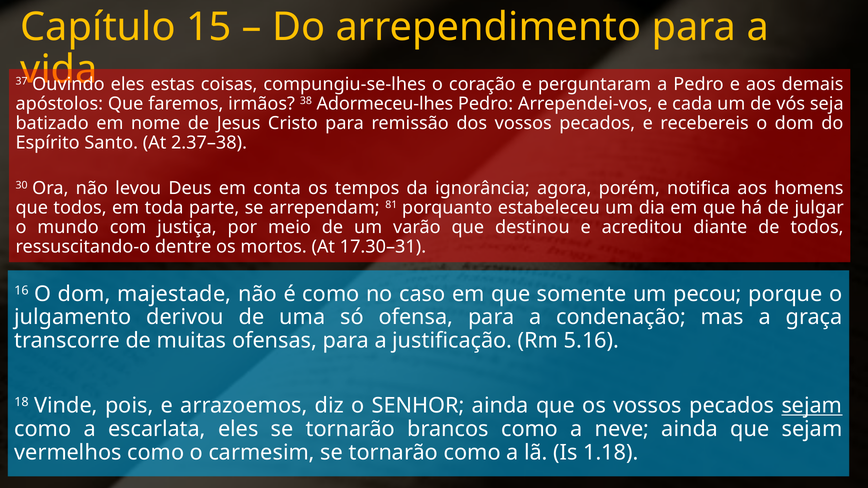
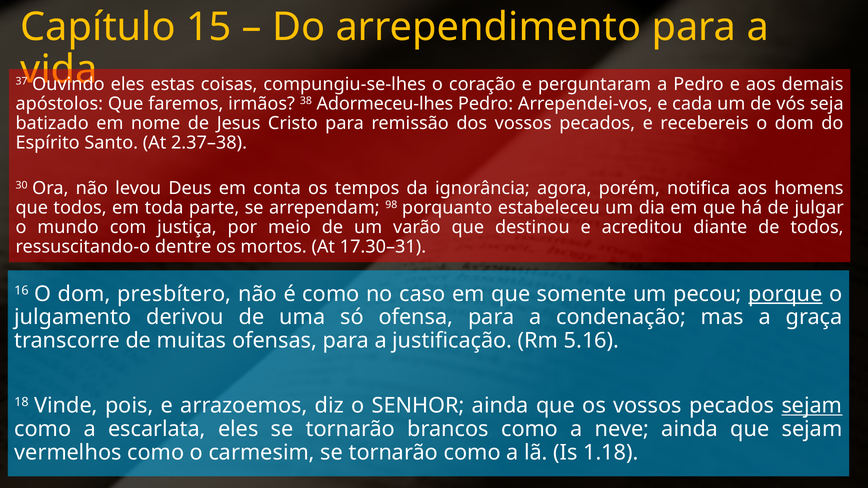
81: 81 -> 98
majestade: majestade -> presbítero
porque underline: none -> present
